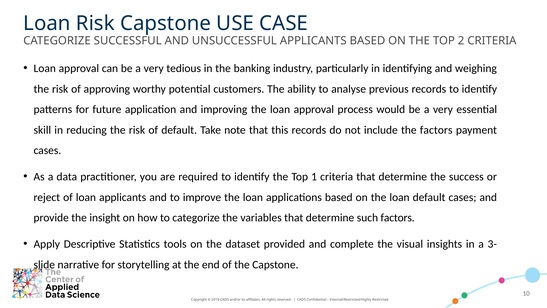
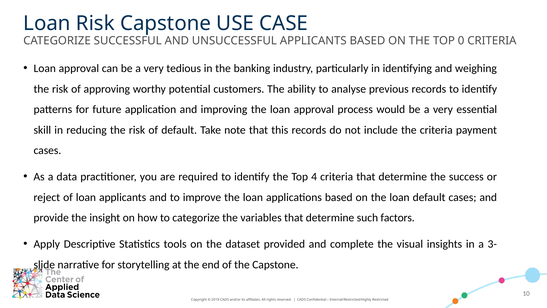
2: 2 -> 0
the factors: factors -> criteria
1: 1 -> 4
